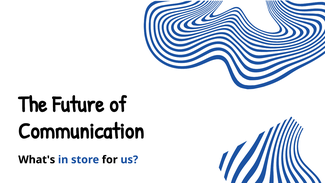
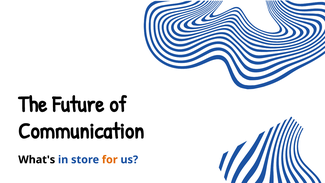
for colour: black -> orange
